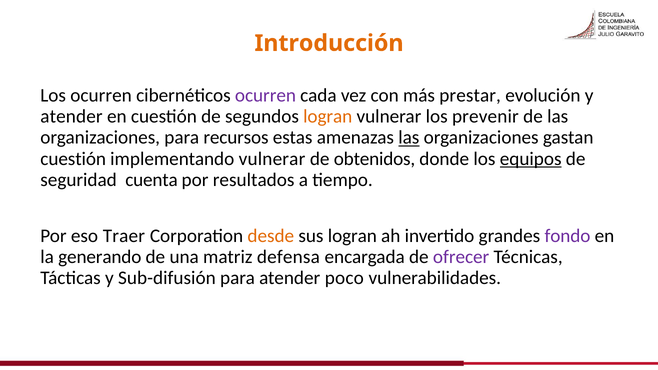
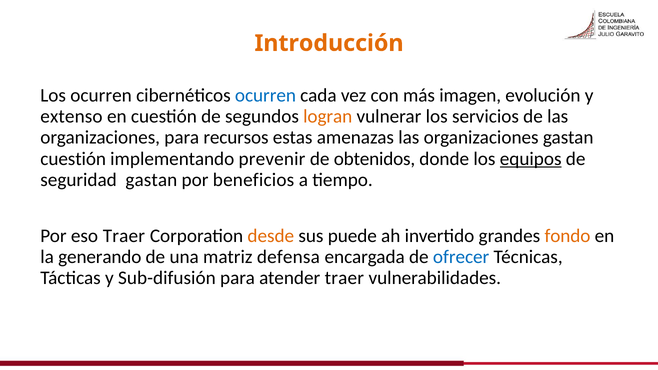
ocurren at (265, 95) colour: purple -> blue
prestar: prestar -> imagen
atender at (71, 117): atender -> extenso
prevenir: prevenir -> servicios
las at (409, 138) underline: present -> none
implementando vulnerar: vulnerar -> prevenir
seguridad cuenta: cuenta -> gastan
resultados: resultados -> beneficios
sus logran: logran -> puede
fondo colour: purple -> orange
ofrecer colour: purple -> blue
atender poco: poco -> traer
